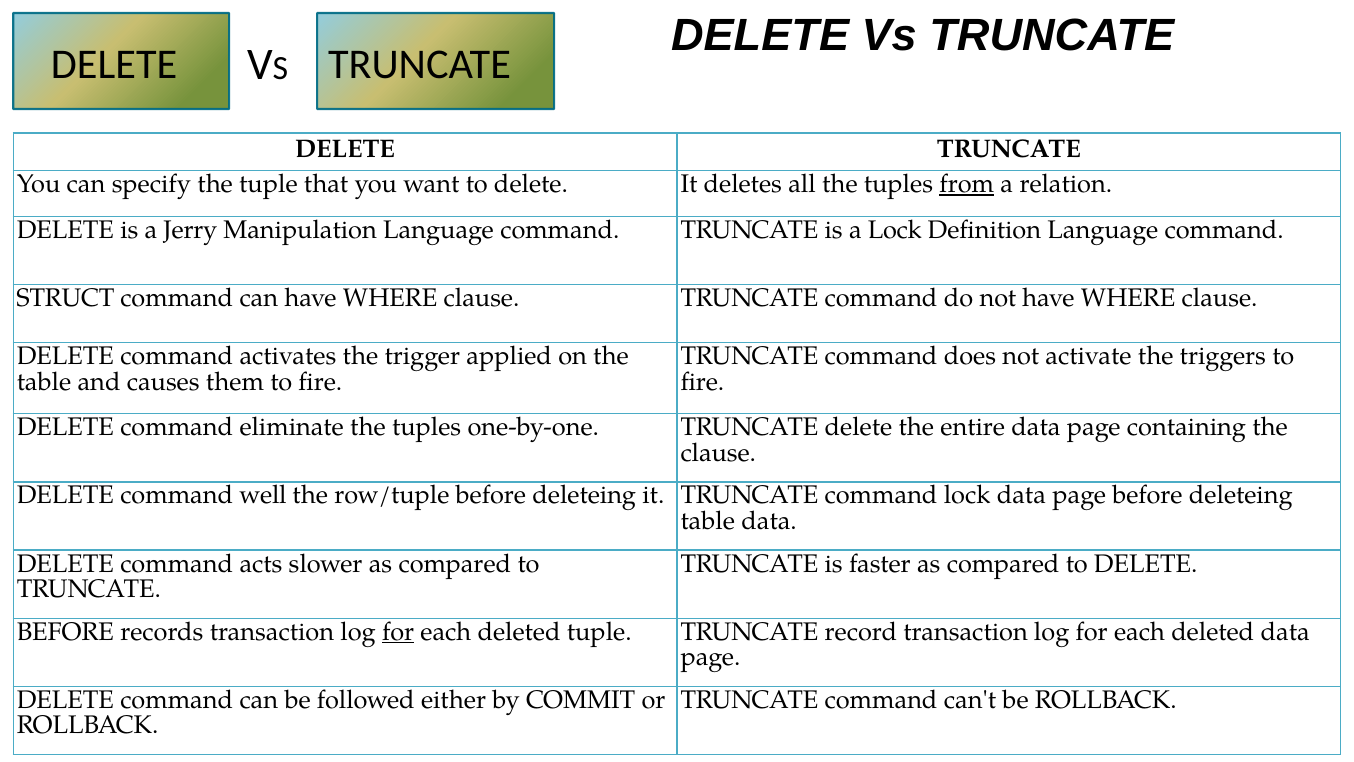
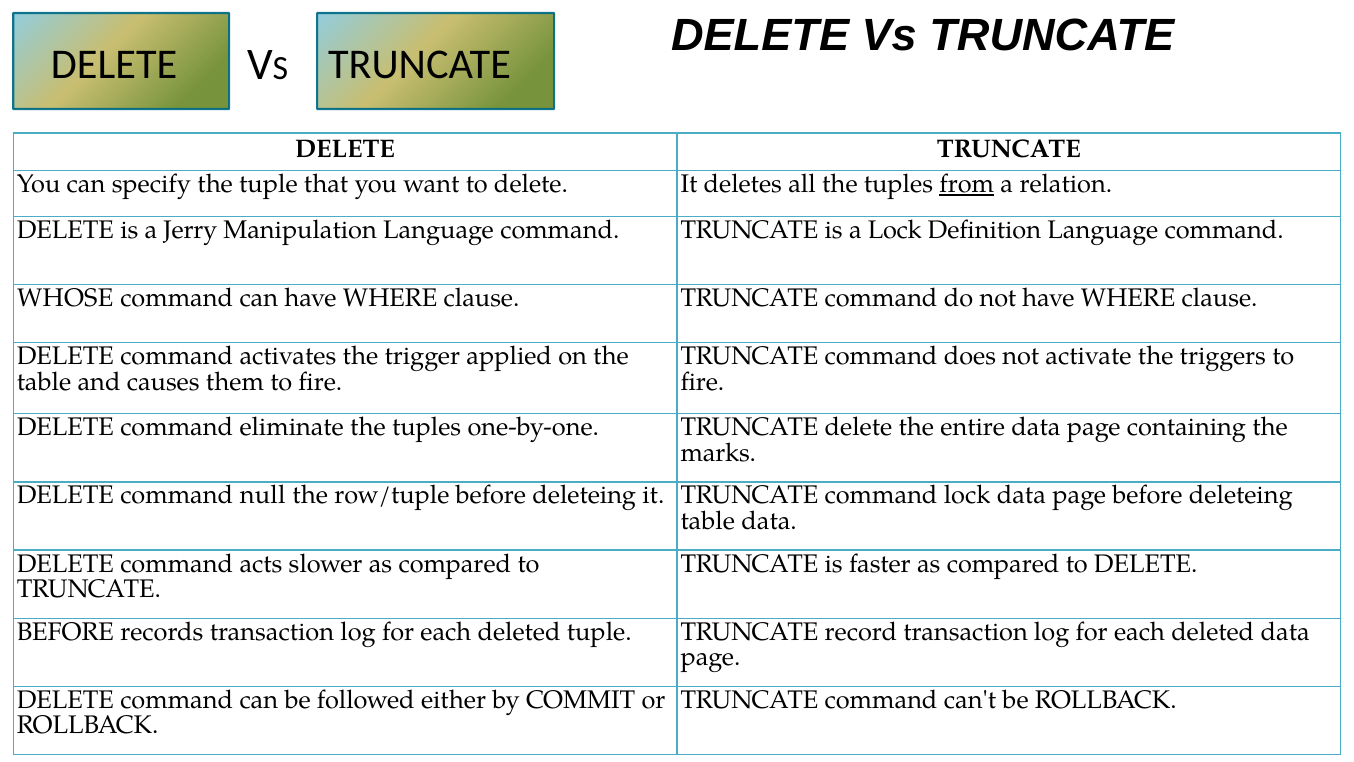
STRUCT: STRUCT -> WHOSE
clause at (718, 453): clause -> marks
well: well -> null
for at (398, 632) underline: present -> none
